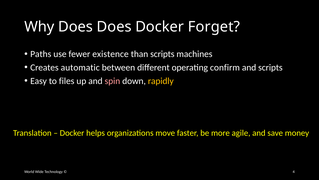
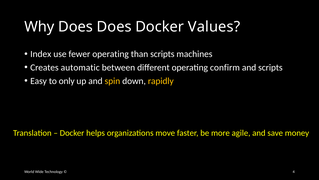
Forget: Forget -> Values
Paths: Paths -> Index
fewer existence: existence -> operating
files: files -> only
spin colour: pink -> yellow
